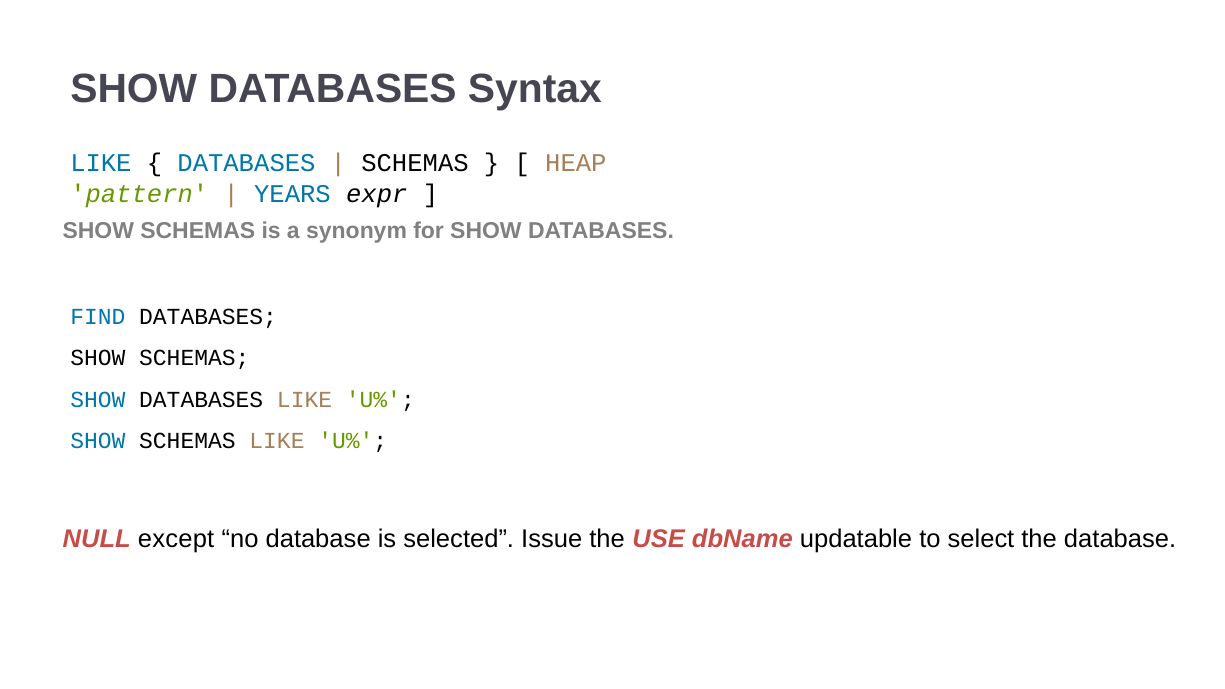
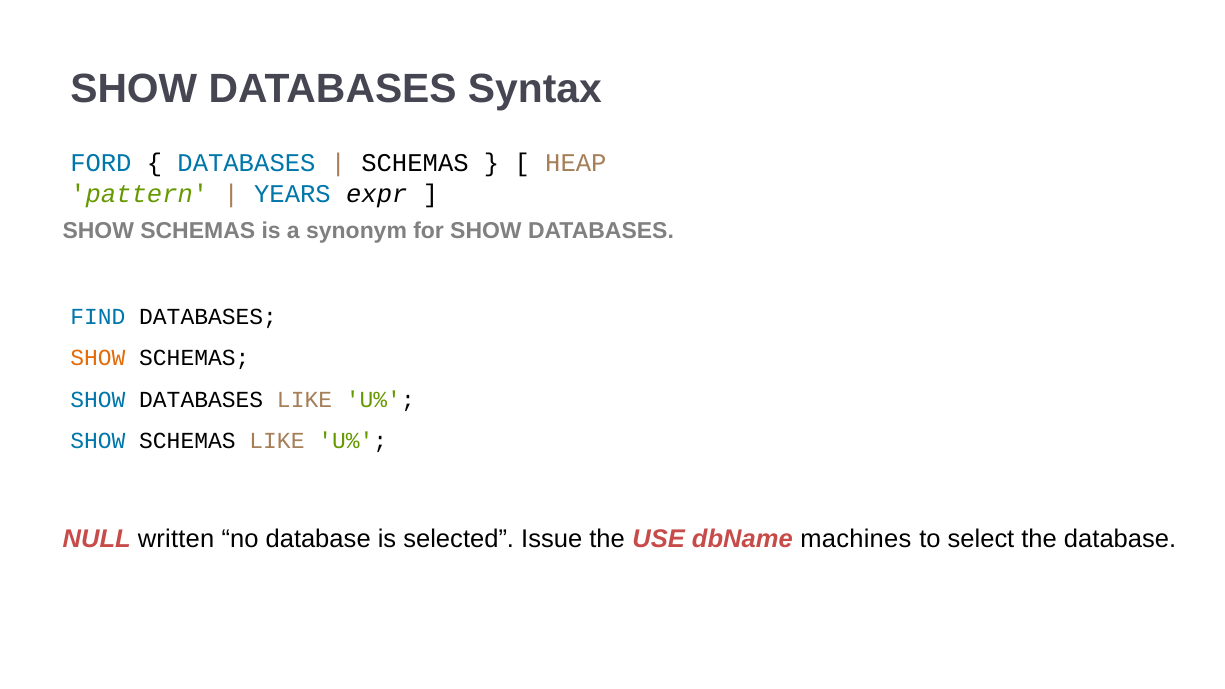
LIKE at (101, 163): LIKE -> FORD
SHOW at (98, 358) colour: black -> orange
except: except -> written
updatable: updatable -> machines
